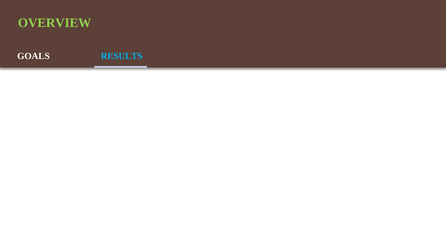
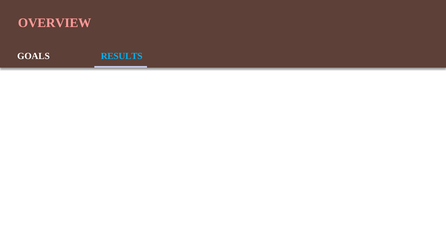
OVERVIEW colour: light green -> pink
